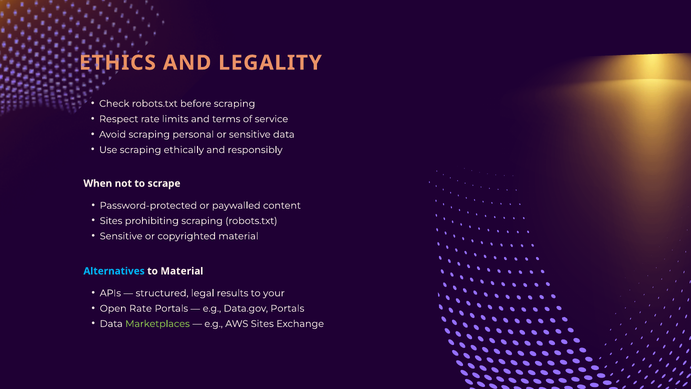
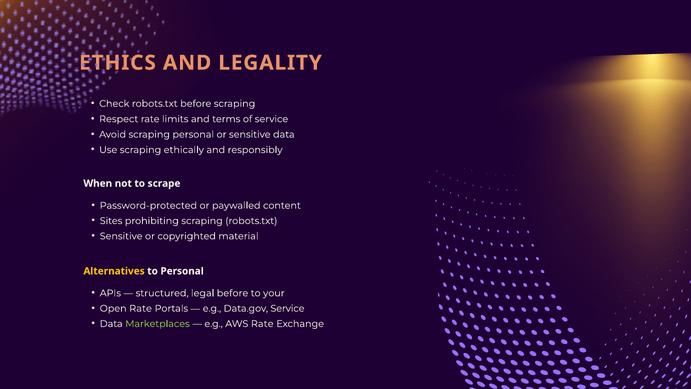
Alternatives colour: light blue -> yellow
to Material: Material -> Personal
legal results: results -> before
Data.gov Portals: Portals -> Service
AWS Sites: Sites -> Rate
